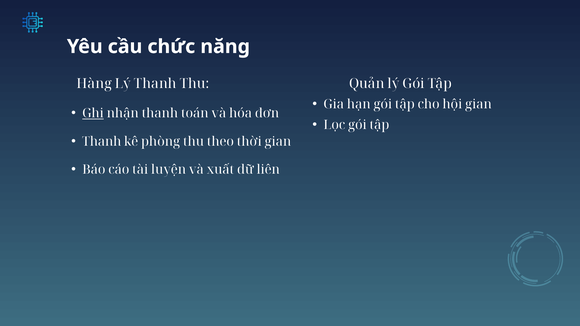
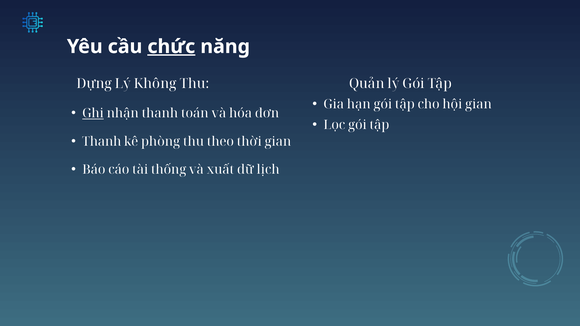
chức underline: none -> present
Hàng: Hàng -> Dựng
Lý Thanh: Thanh -> Không
luyện: luyện -> thống
liên: liên -> lịch
